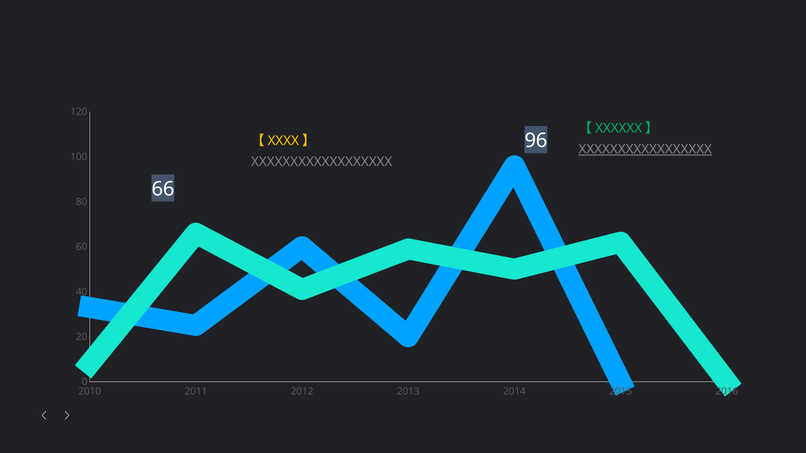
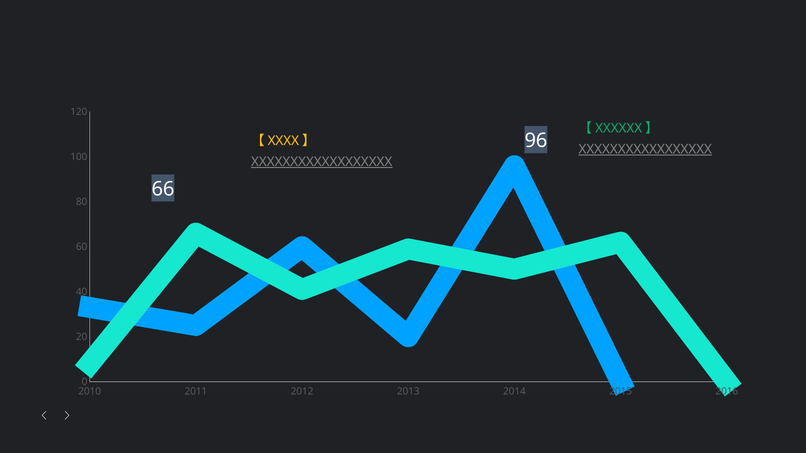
XXXXXXXXXXXXXXXXXX underline: none -> present
